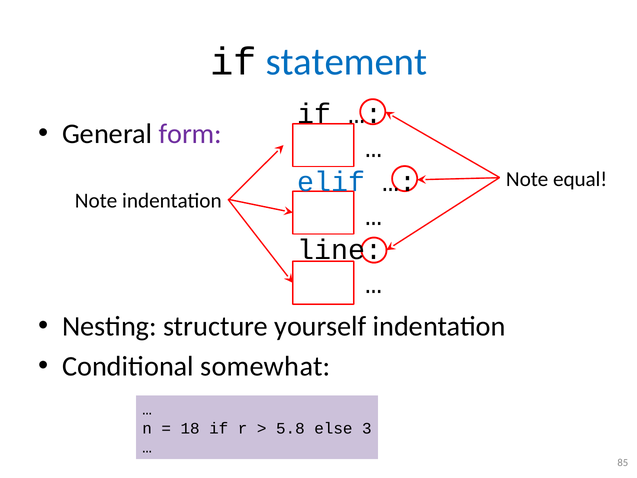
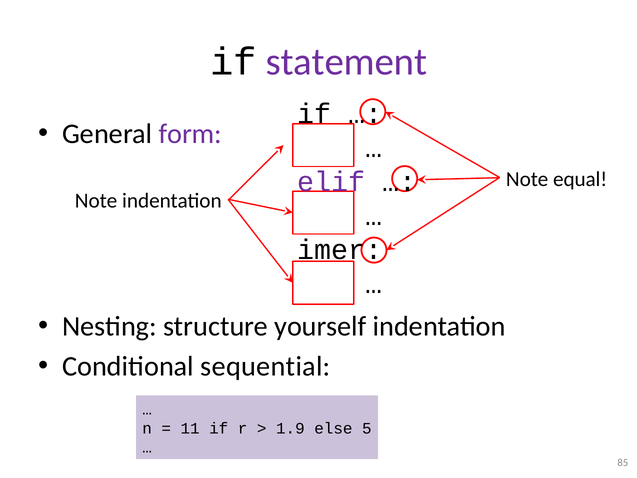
statement colour: blue -> purple
elif colour: blue -> purple
line: line -> imer
somewhat: somewhat -> sequential
18: 18 -> 11
5.8: 5.8 -> 1.9
3: 3 -> 5
